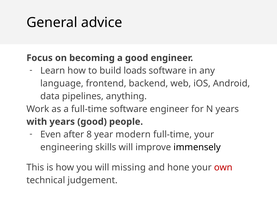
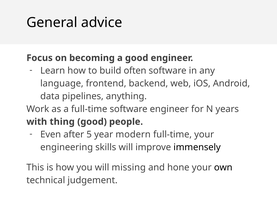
loads: loads -> often
with years: years -> thing
8: 8 -> 5
own colour: red -> black
